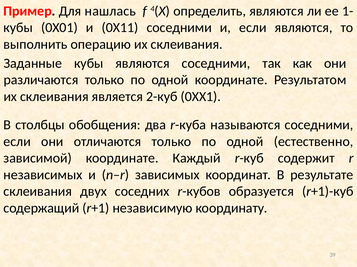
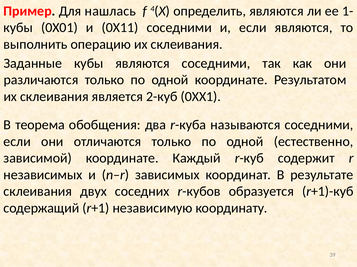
столбцы: столбцы -> теорема
